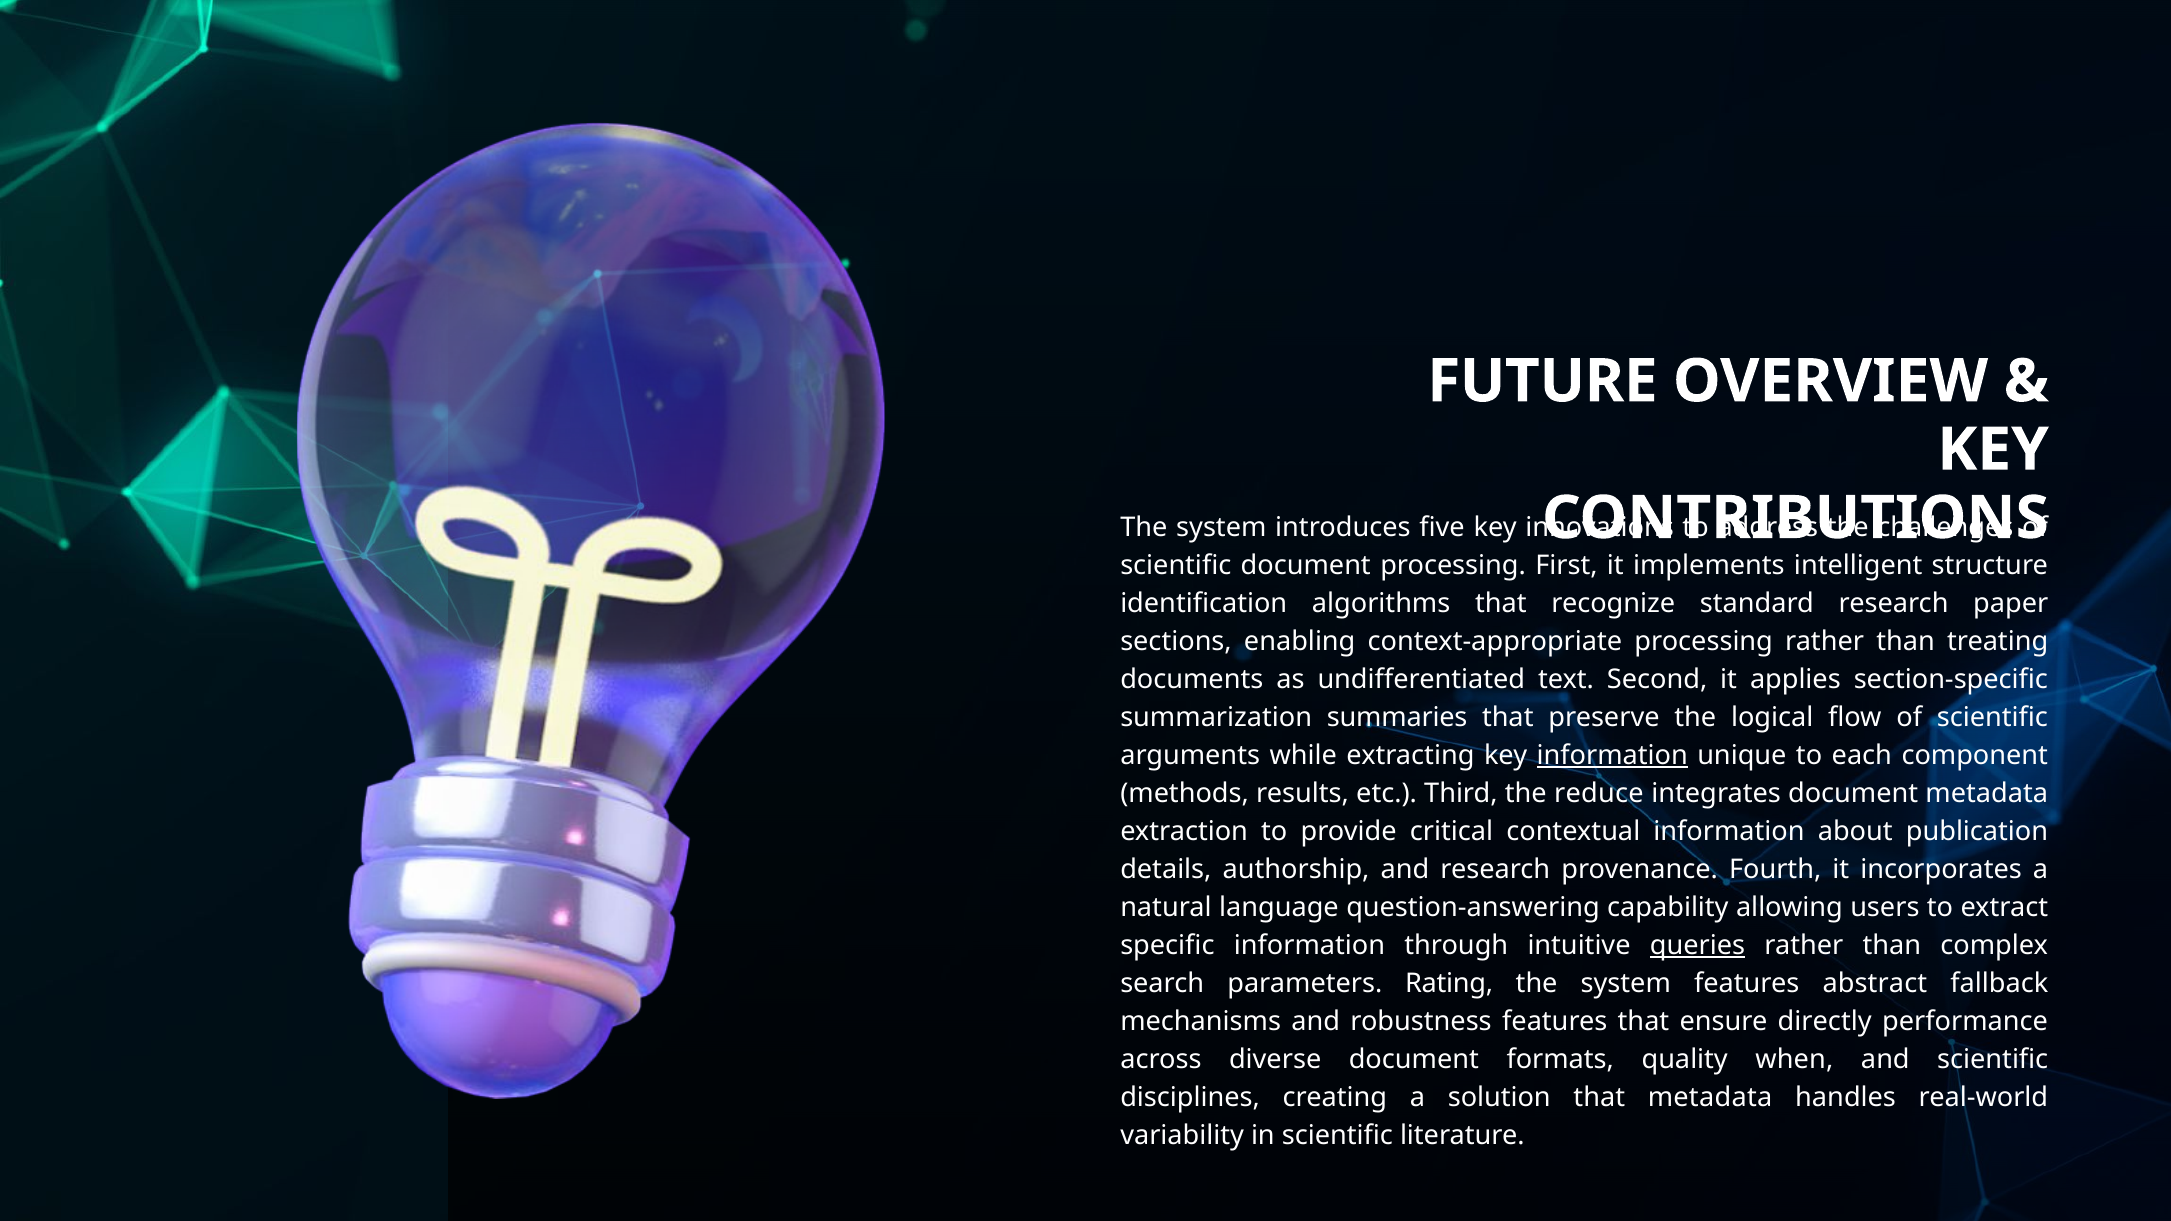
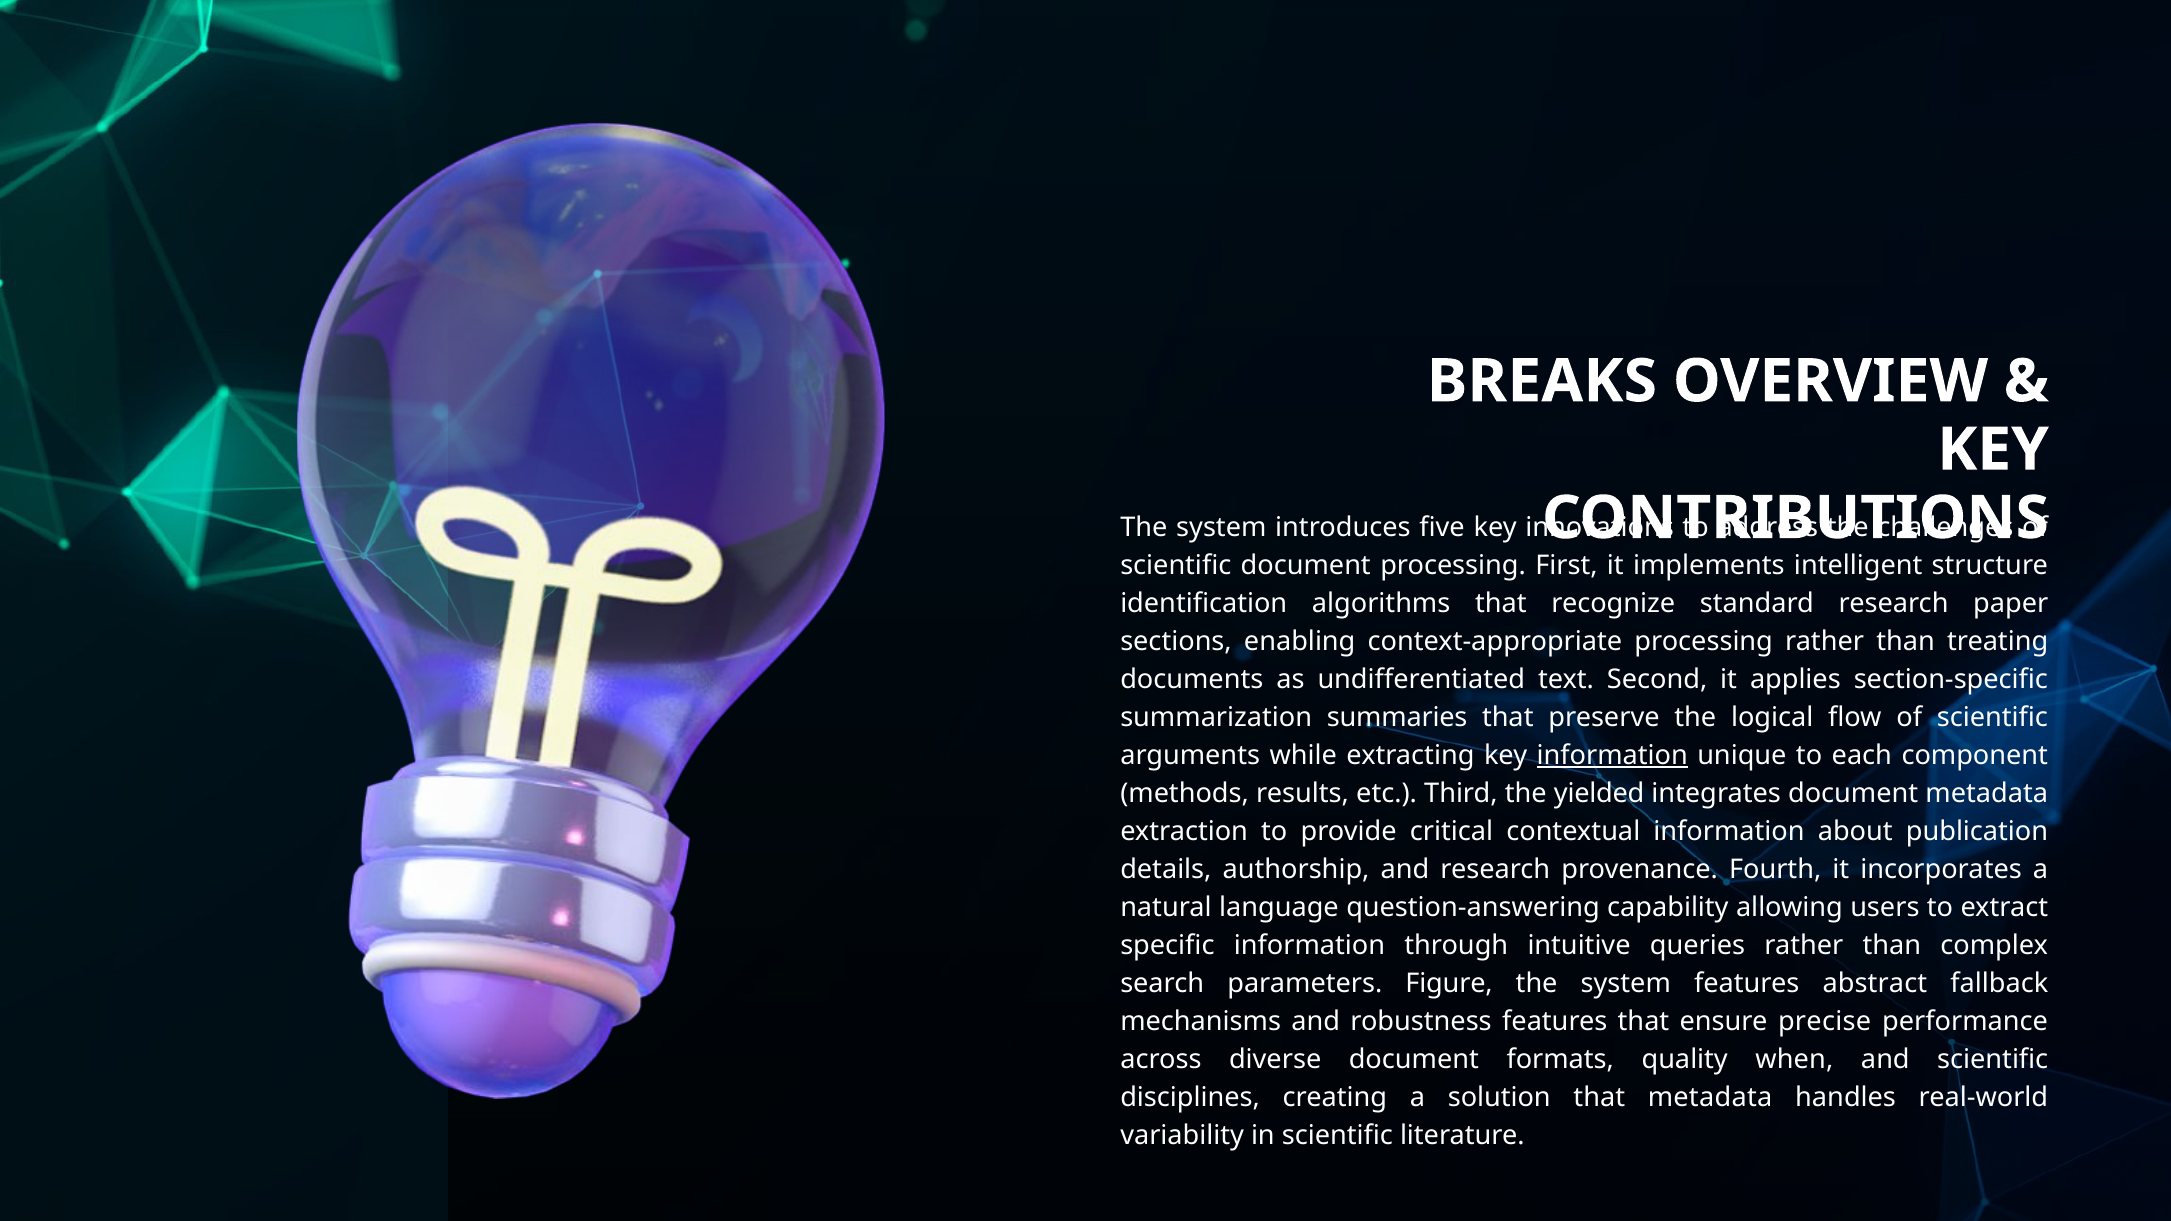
FUTURE: FUTURE -> BREAKS
reduce: reduce -> yielded
queries underline: present -> none
Rating: Rating -> Figure
directly: directly -> precise
